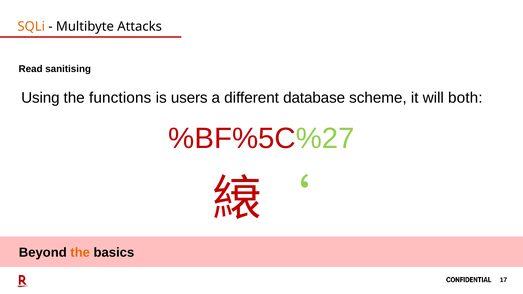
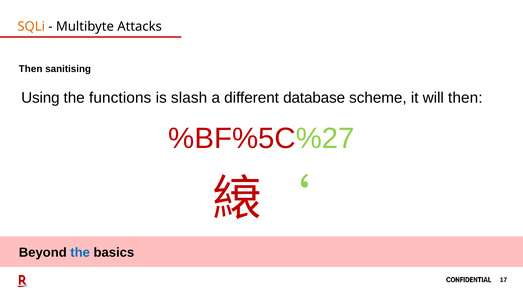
Read at (31, 69): Read -> Then
users: users -> slash
will both: both -> then
the at (80, 253) colour: orange -> blue
